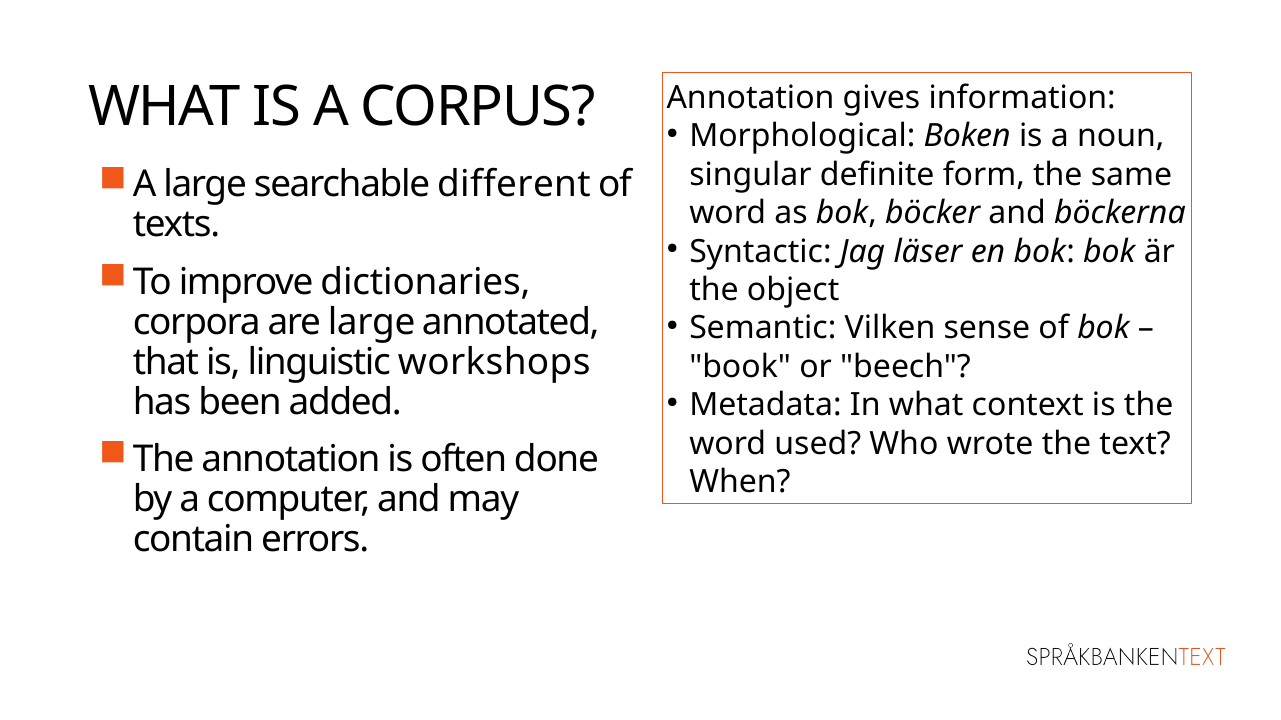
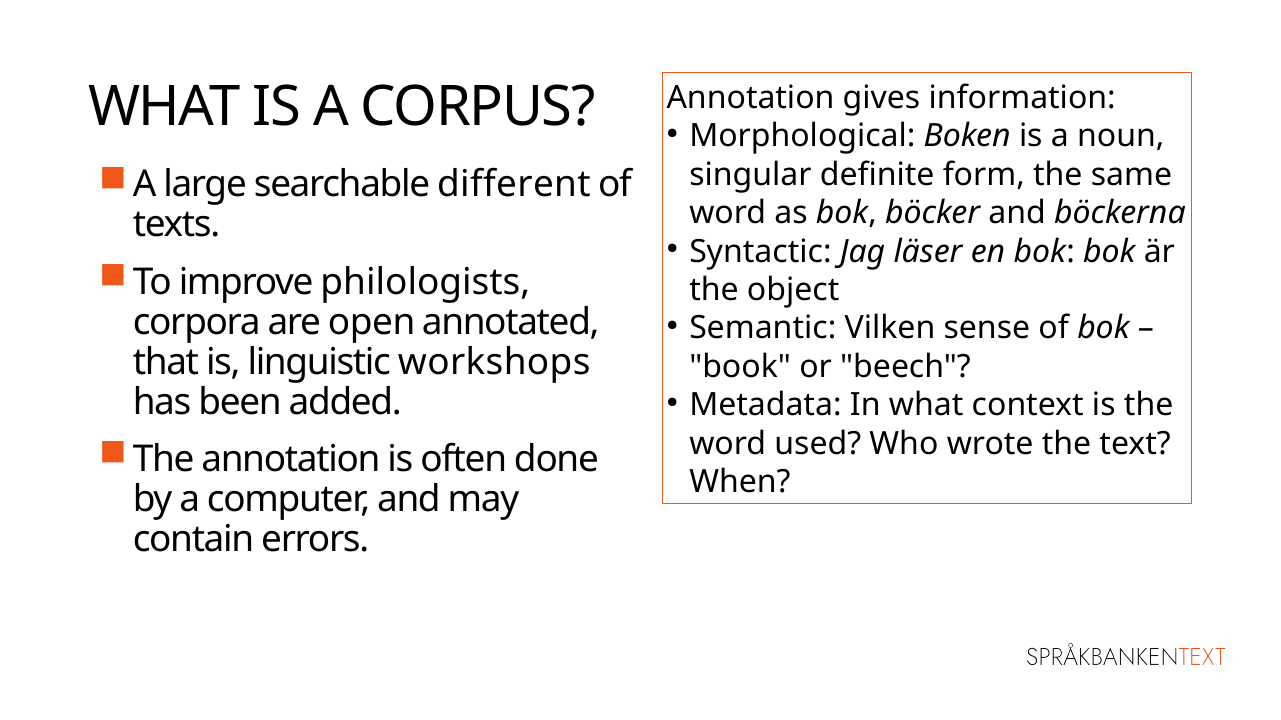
dictionaries: dictionaries -> philologists
are large: large -> open
